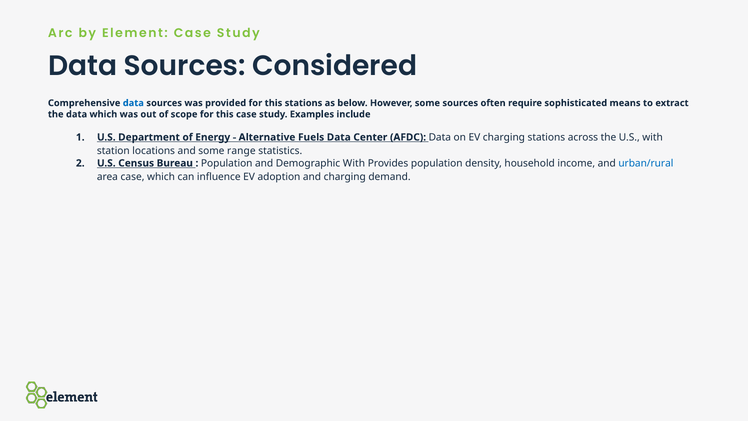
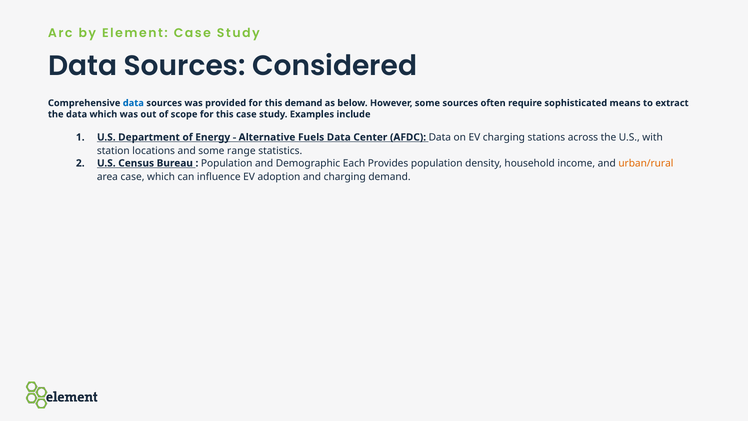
this stations: stations -> demand
Demographic With: With -> Each
urban/rural colour: blue -> orange
